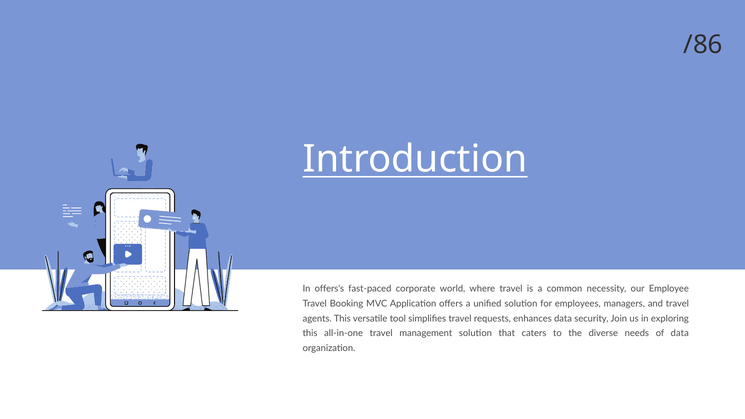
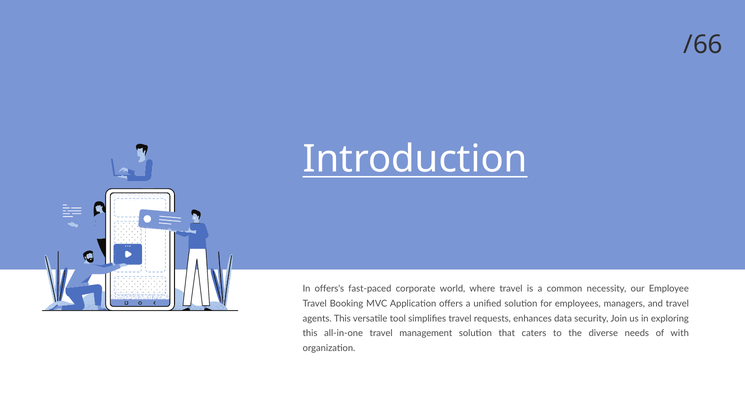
/86: /86 -> /66
of data: data -> with
